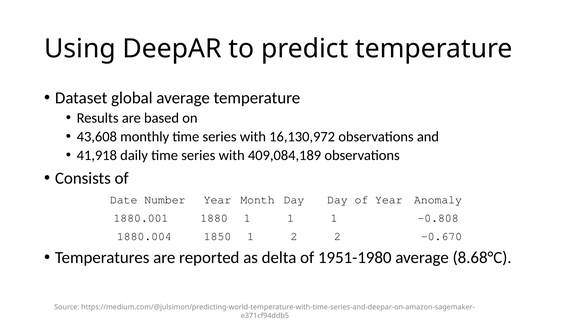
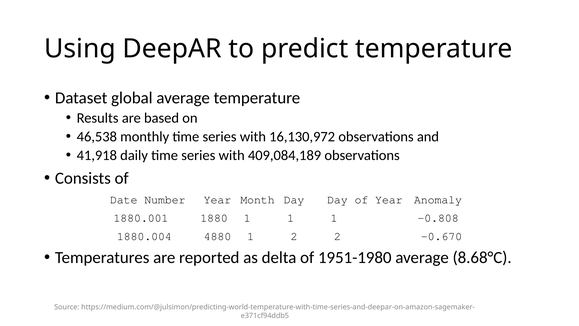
43,608: 43,608 -> 46,538
1850: 1850 -> 4880
